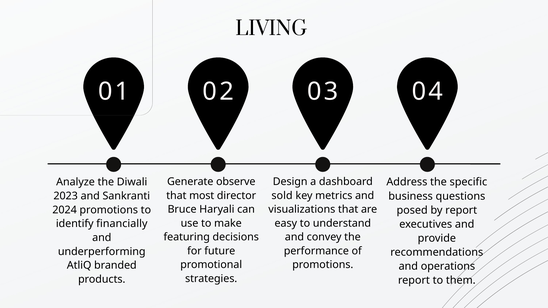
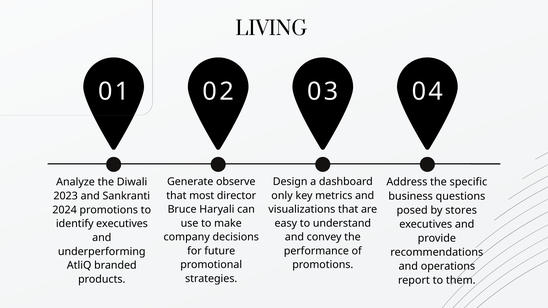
sold: sold -> only
by report: report -> stores
identify financially: financially -> executives
featuring: featuring -> company
